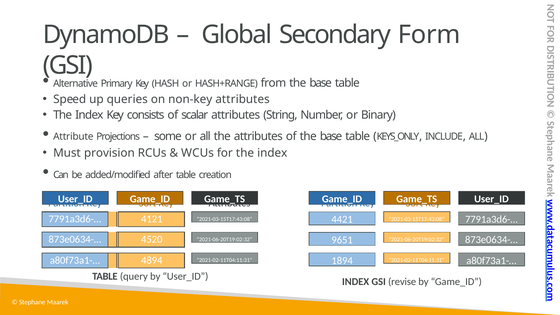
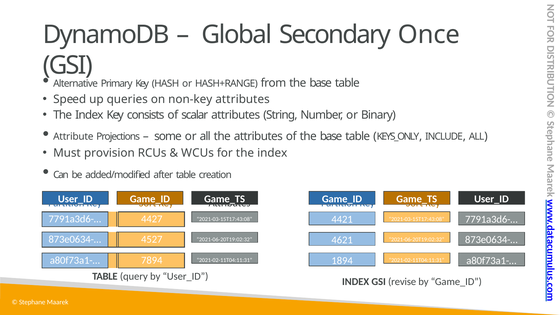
Form: Form -> Once
4121: 4121 -> 4427
4520: 4520 -> 4527
9651: 9651 -> 4621
4894: 4894 -> 7894
